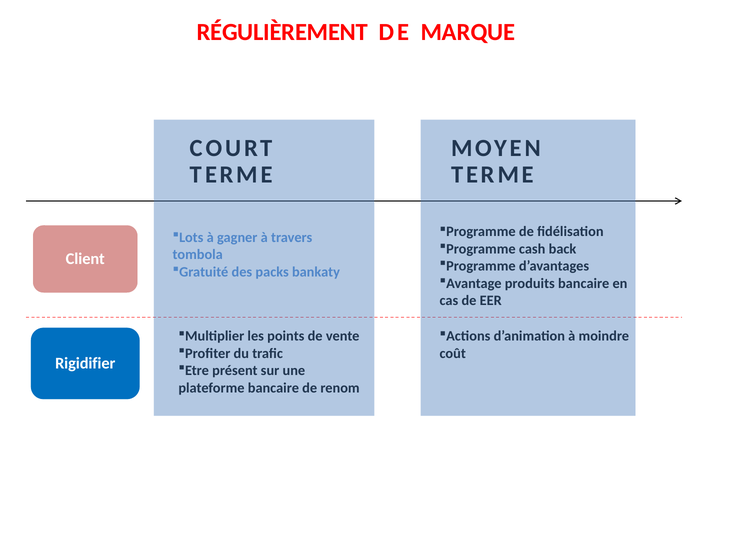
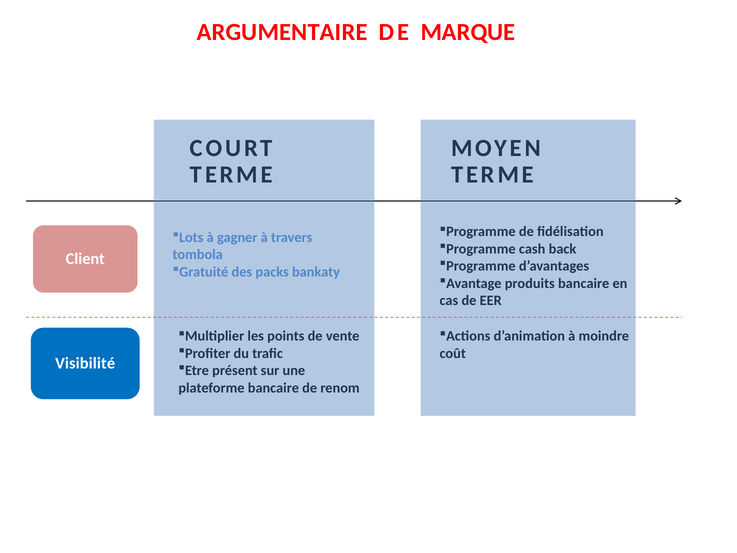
RÉGULIÈREMENT: RÉGULIÈREMENT -> ARGUMENTAIRE
Rigidifier: Rigidifier -> Visibilité
